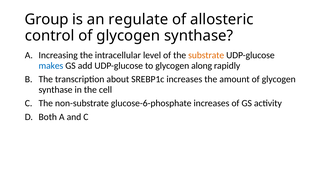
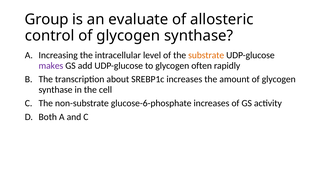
regulate: regulate -> evaluate
makes colour: blue -> purple
along: along -> often
